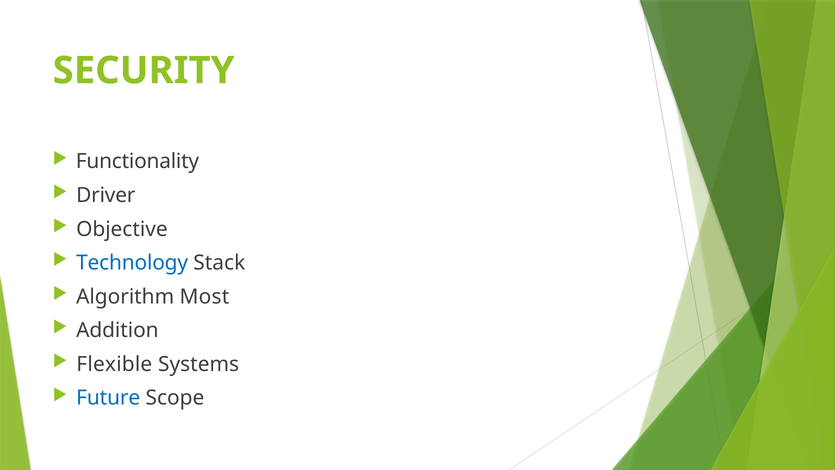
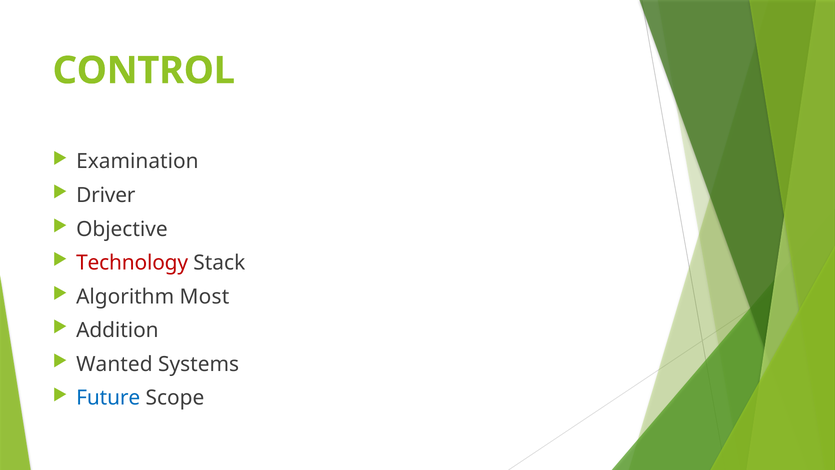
SECURITY: SECURITY -> CONTROL
Functionality: Functionality -> Examination
Technology colour: blue -> red
Flexible: Flexible -> Wanted
